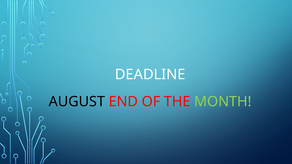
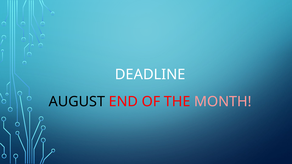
MONTH colour: light green -> pink
